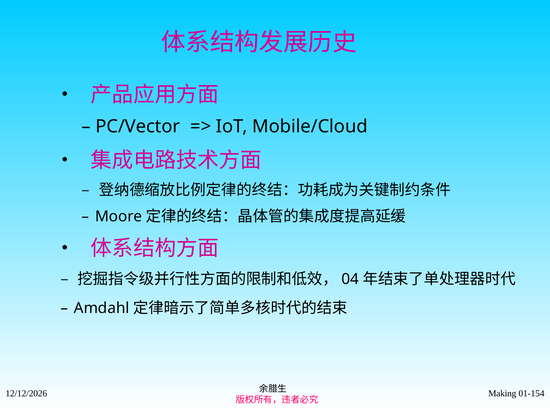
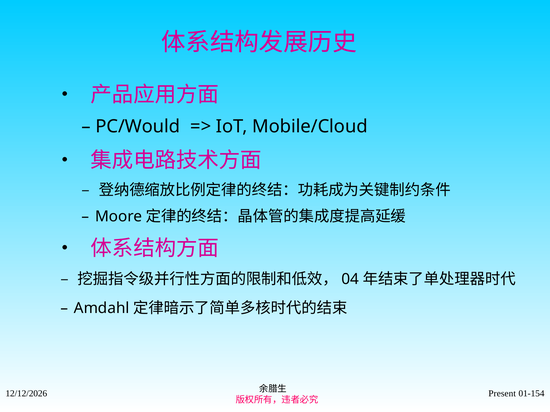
PC/Vector: PC/Vector -> PC/Would
Making: Making -> Present
